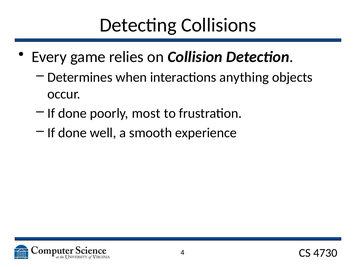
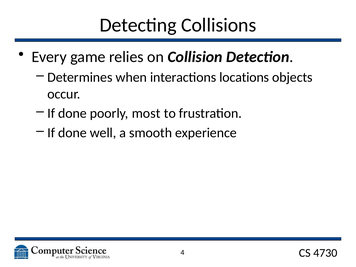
anything: anything -> locations
